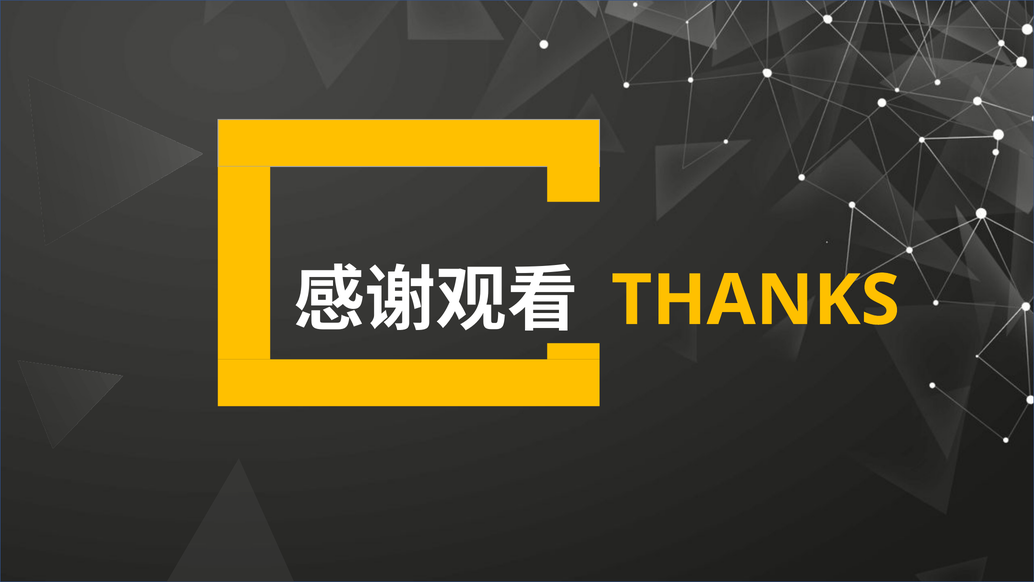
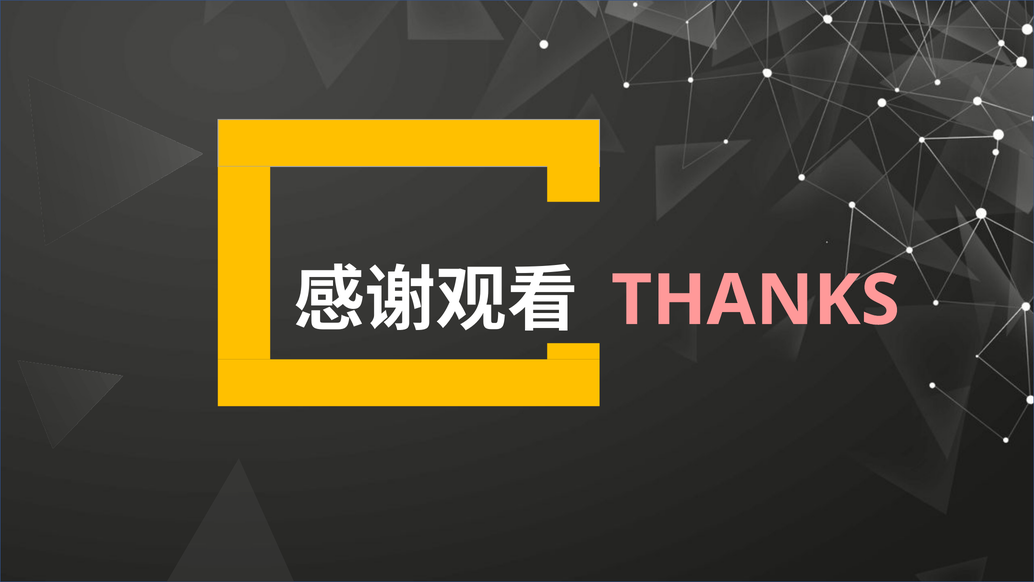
THANKS colour: yellow -> pink
